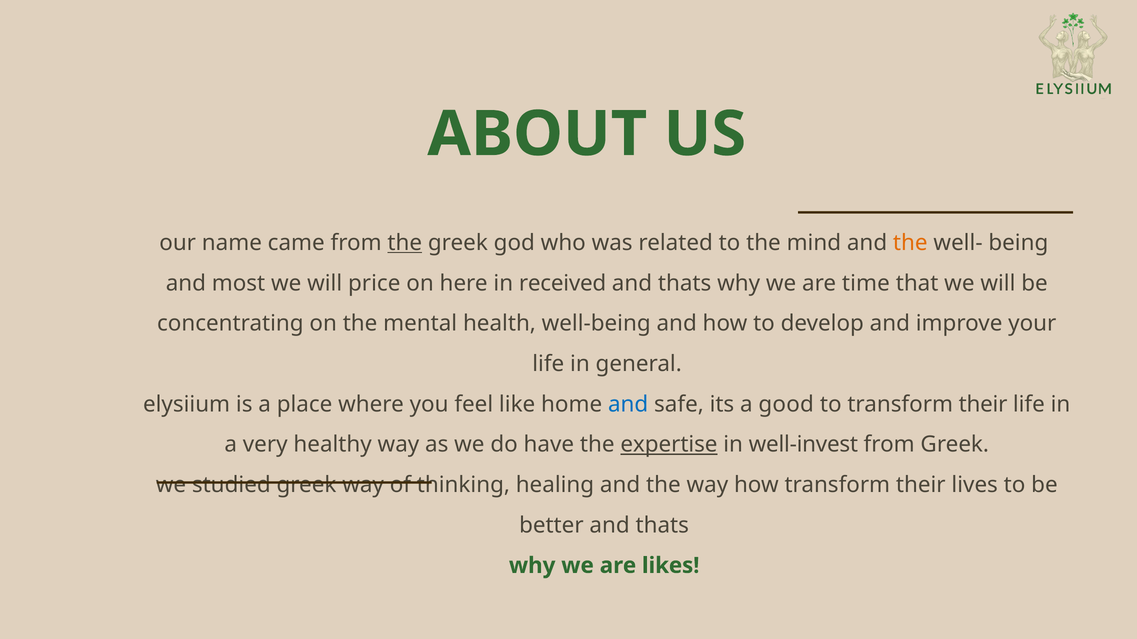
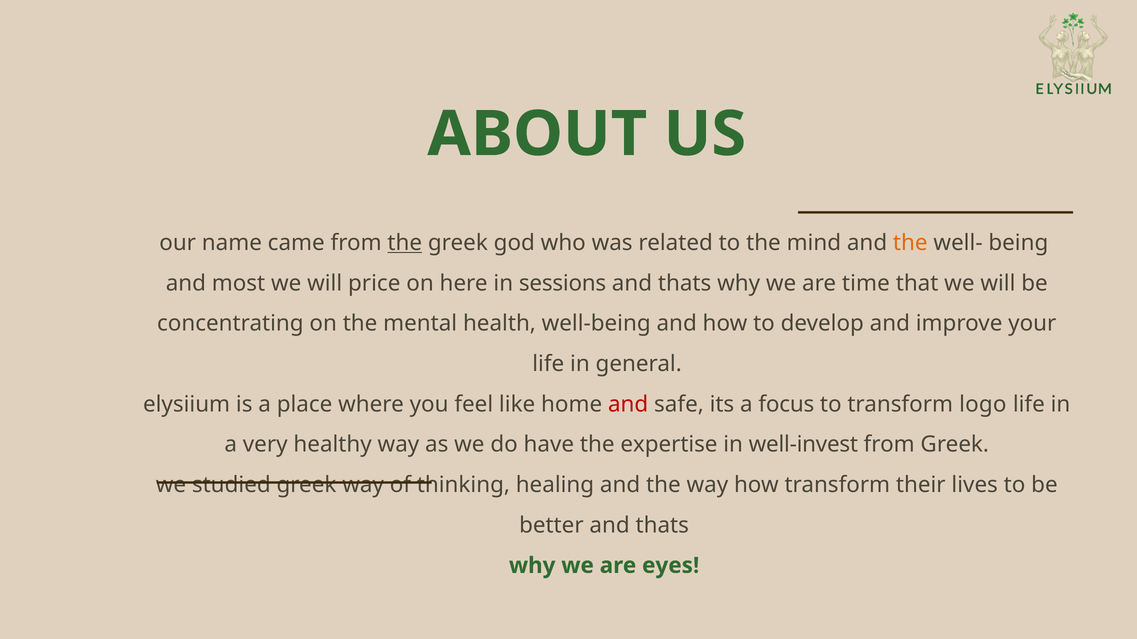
received: received -> sessions
and at (628, 405) colour: blue -> red
good: good -> focus
to transform their: their -> logo
expertise underline: present -> none
likes: likes -> eyes
